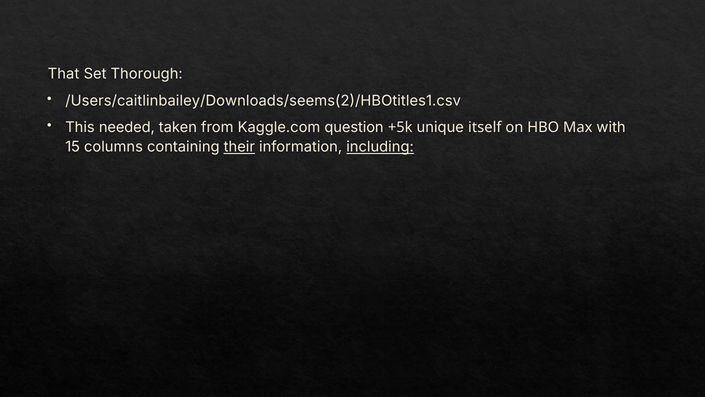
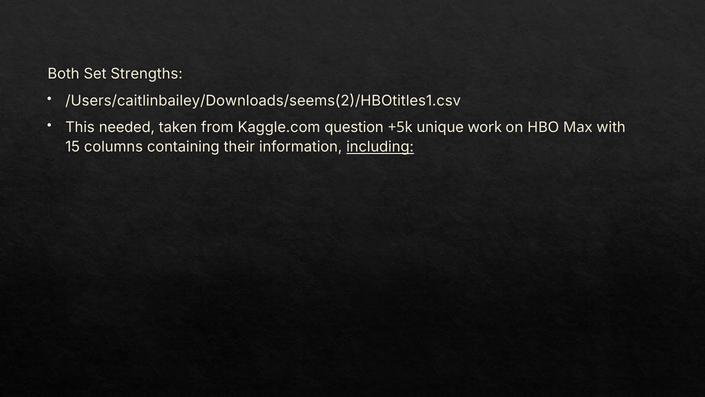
That: That -> Both
Thorough: Thorough -> Strengths
itself: itself -> work
their underline: present -> none
